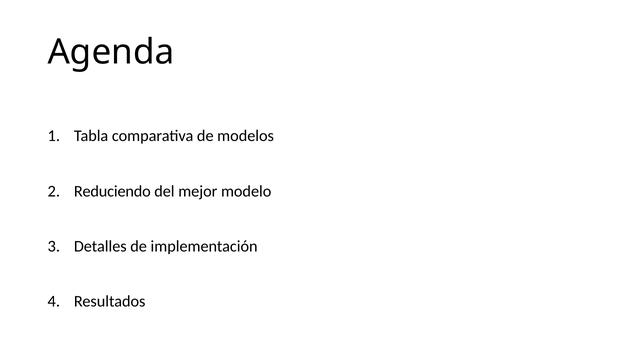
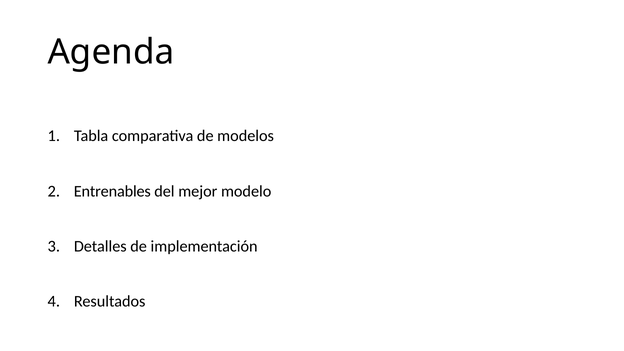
Reduciendo: Reduciendo -> Entrenables
